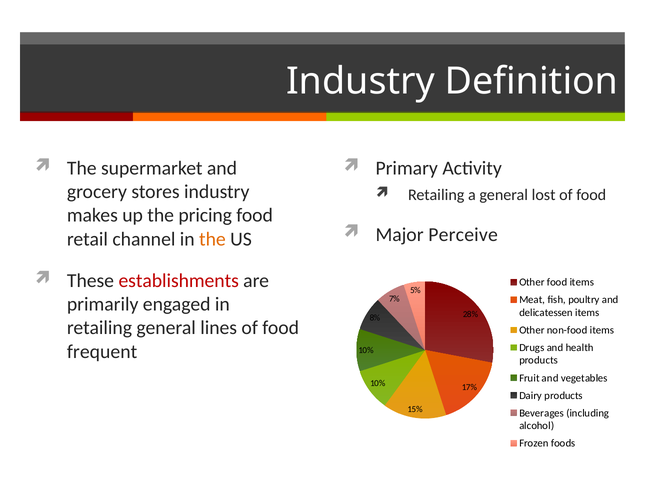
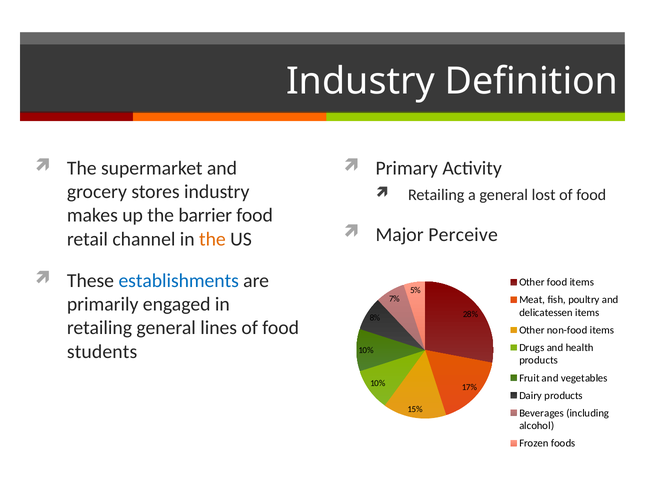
pricing: pricing -> barrier
establishments colour: red -> blue
frequent: frequent -> students
